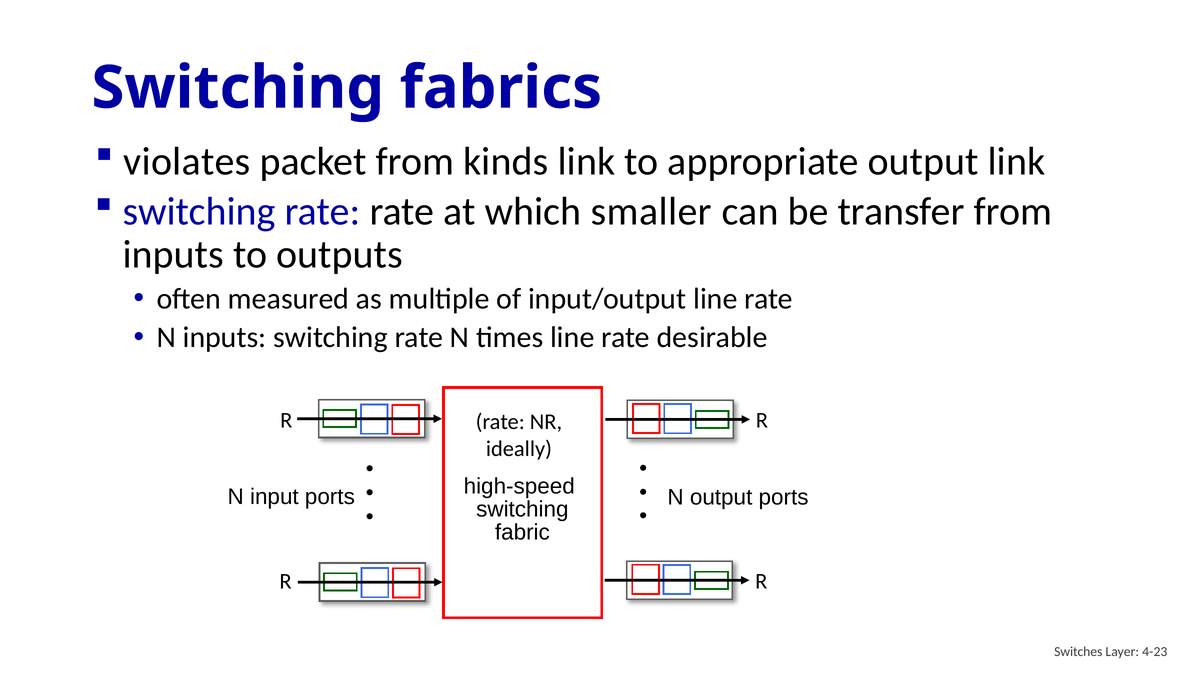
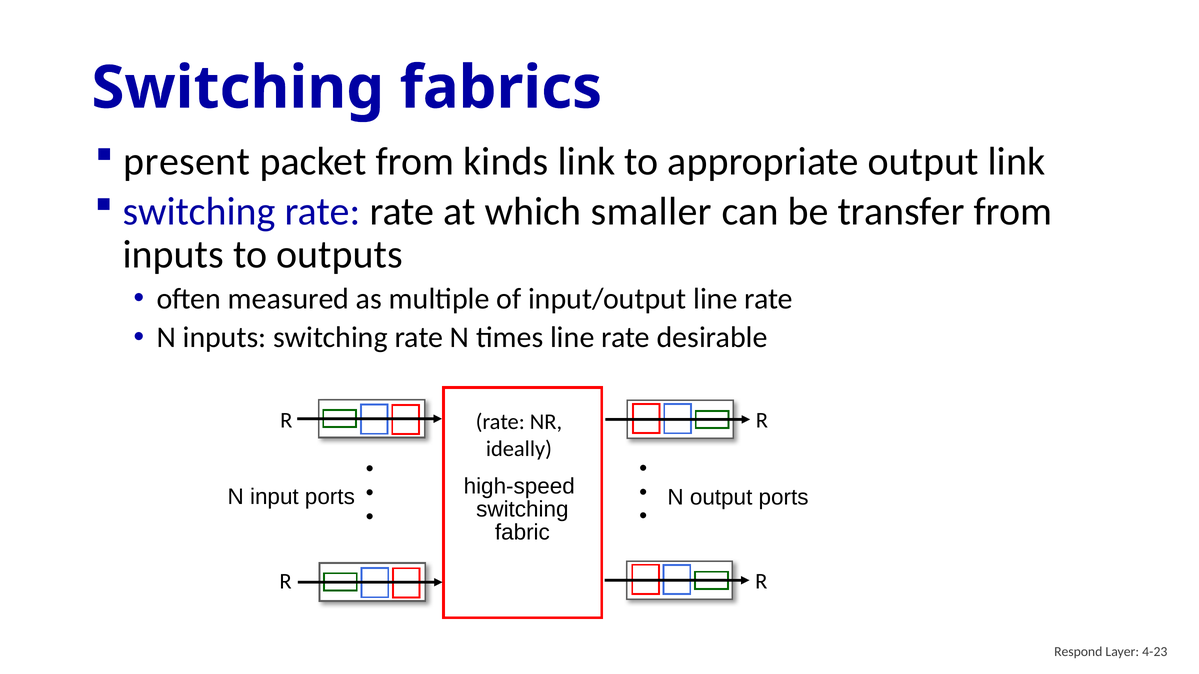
violates: violates -> present
Switches: Switches -> Respond
